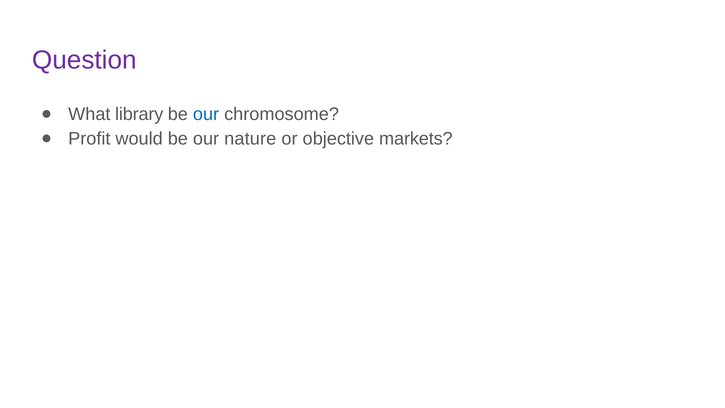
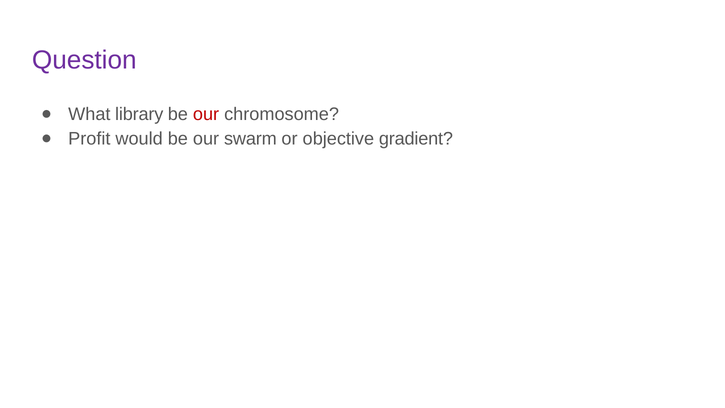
our at (206, 114) colour: blue -> red
nature: nature -> swarm
markets: markets -> gradient
